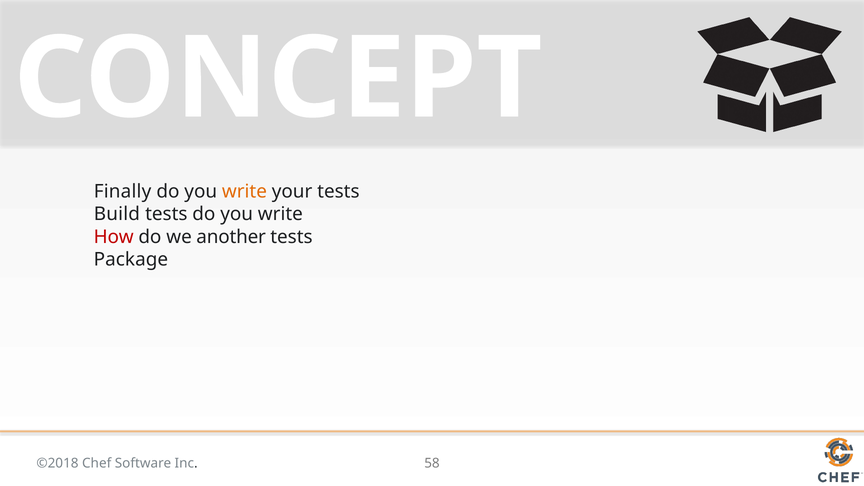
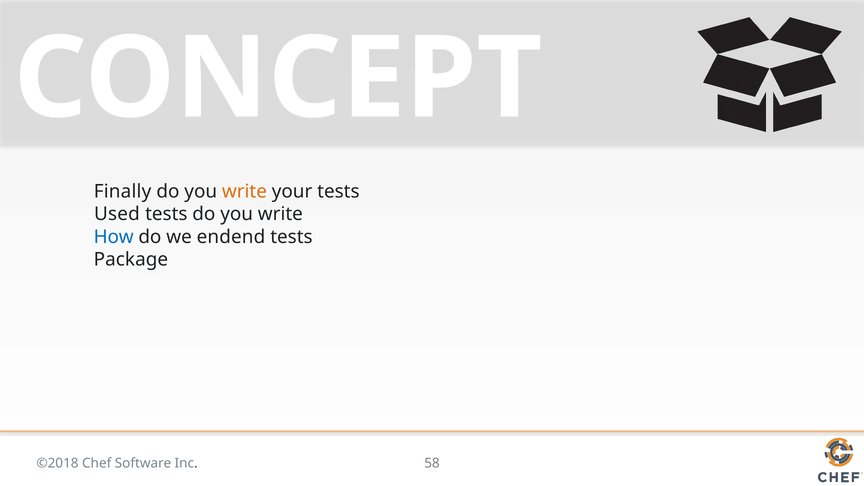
Build: Build -> Used
How colour: red -> blue
another: another -> endend
